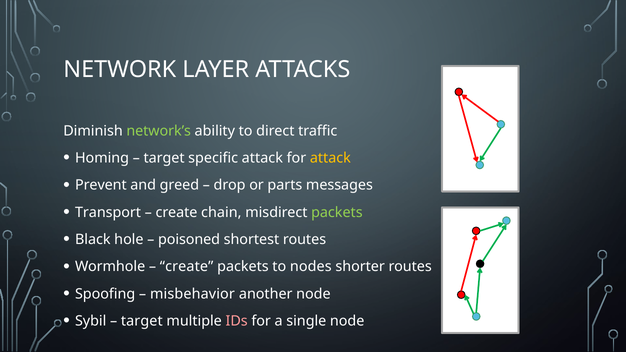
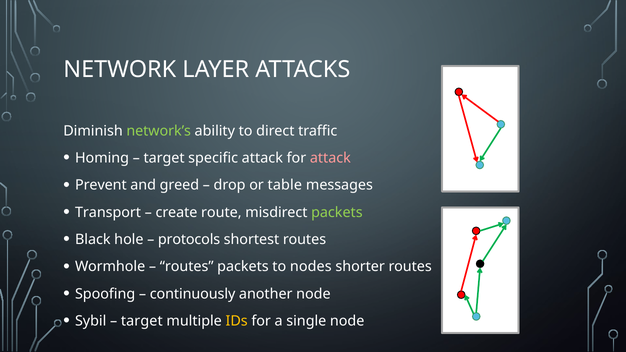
attack at (330, 158) colour: yellow -> pink
parts: parts -> table
chain: chain -> route
poisoned: poisoned -> protocols
create at (187, 267): create -> routes
misbehavior: misbehavior -> continuously
IDs colour: pink -> yellow
